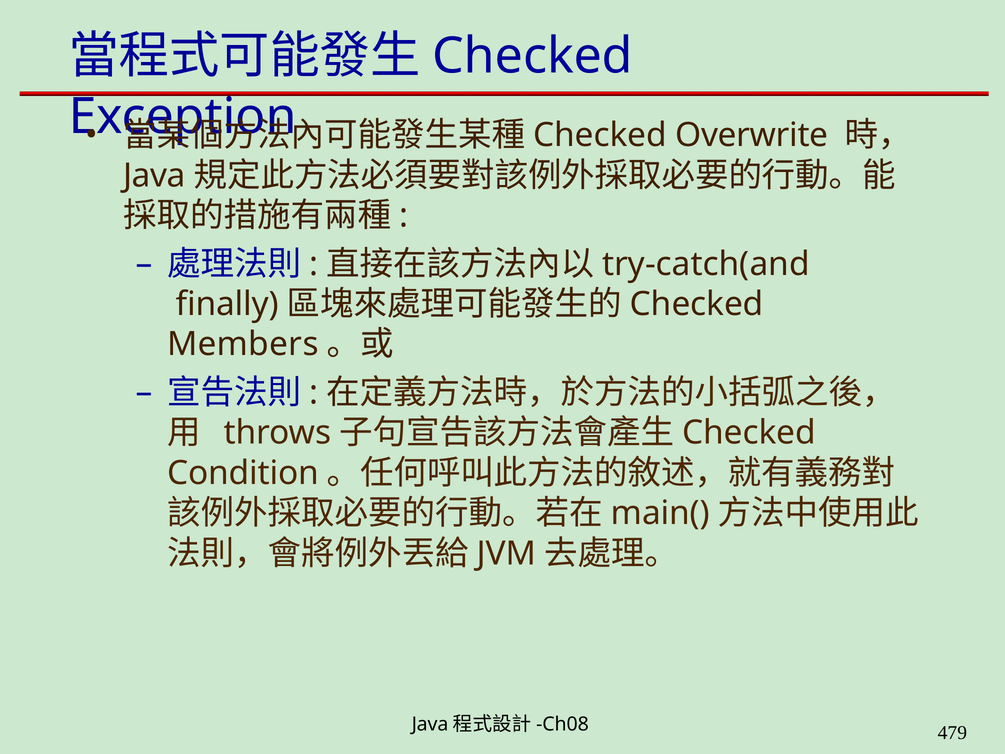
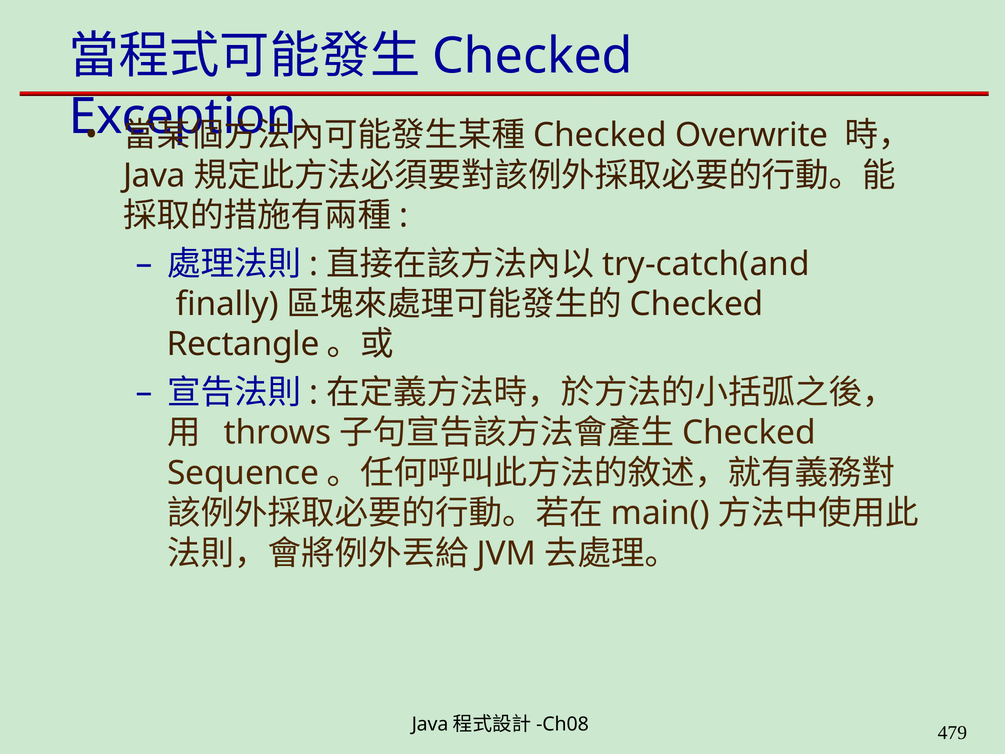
Members: Members -> Rectangle
Condition: Condition -> Sequence
